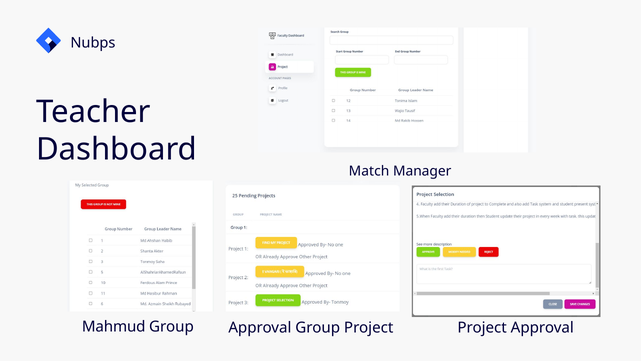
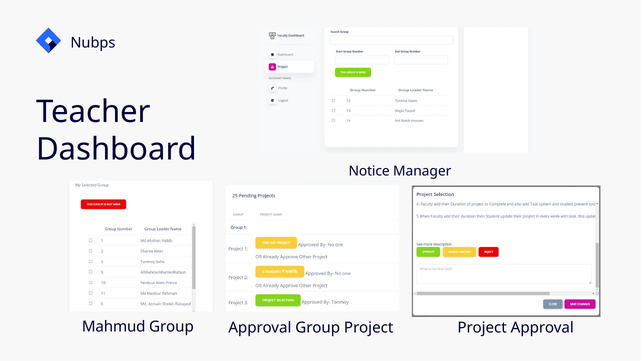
Match: Match -> Notice
